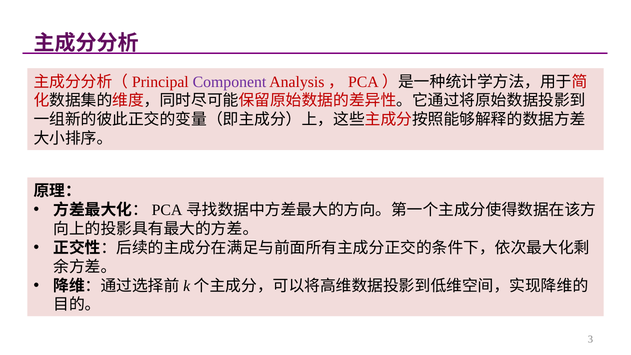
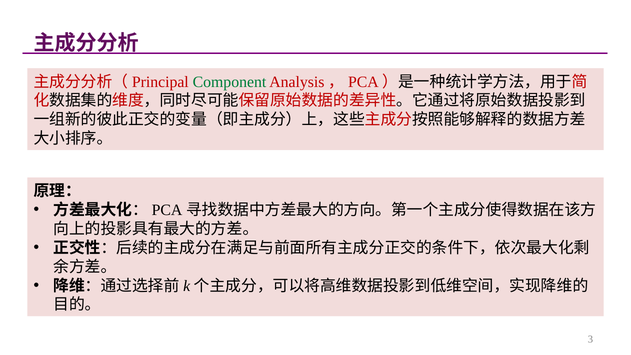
Component colour: purple -> green
